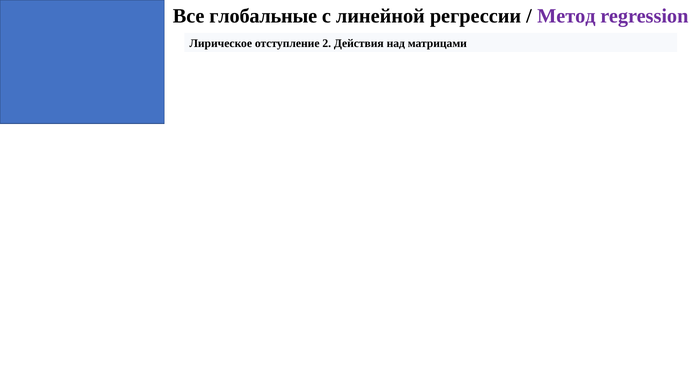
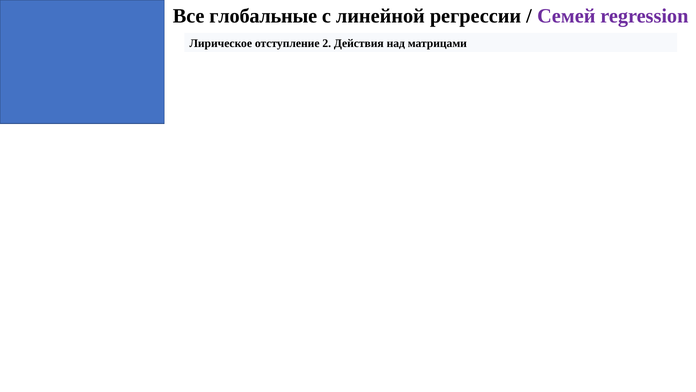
Метод: Метод -> Семей
